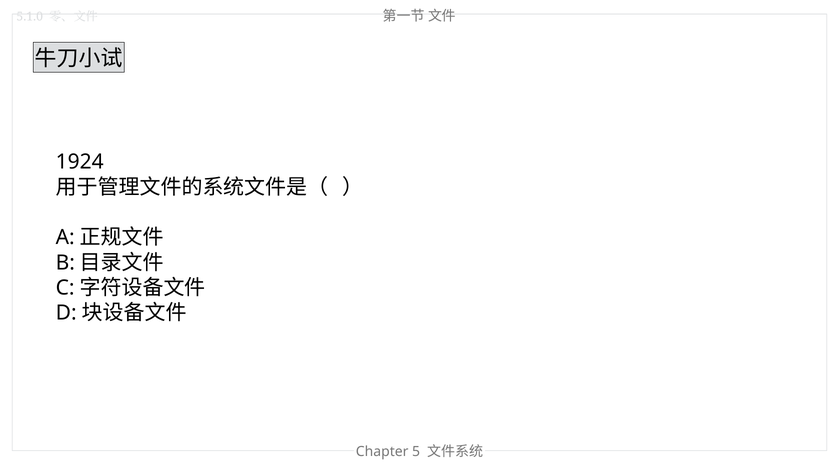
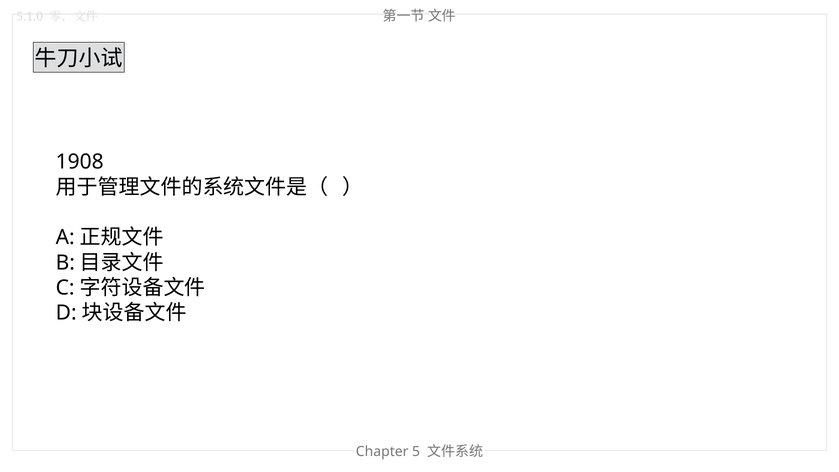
1924: 1924 -> 1908
